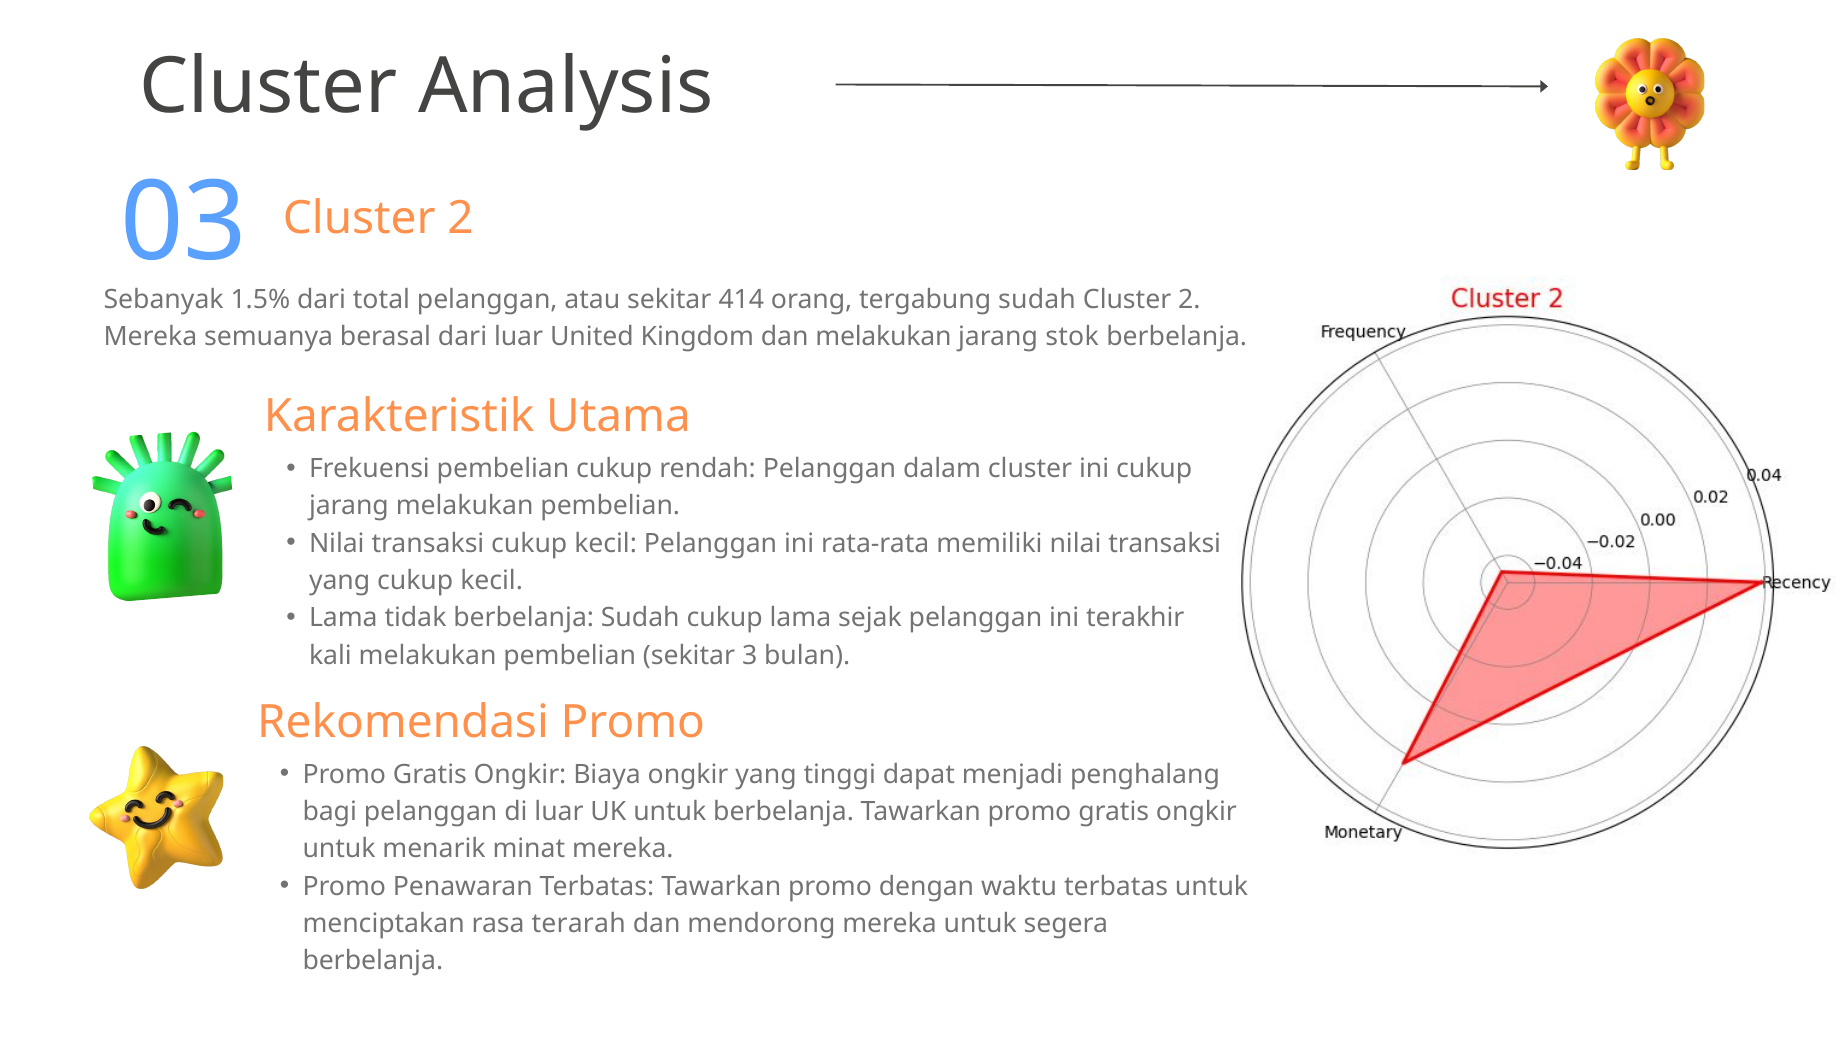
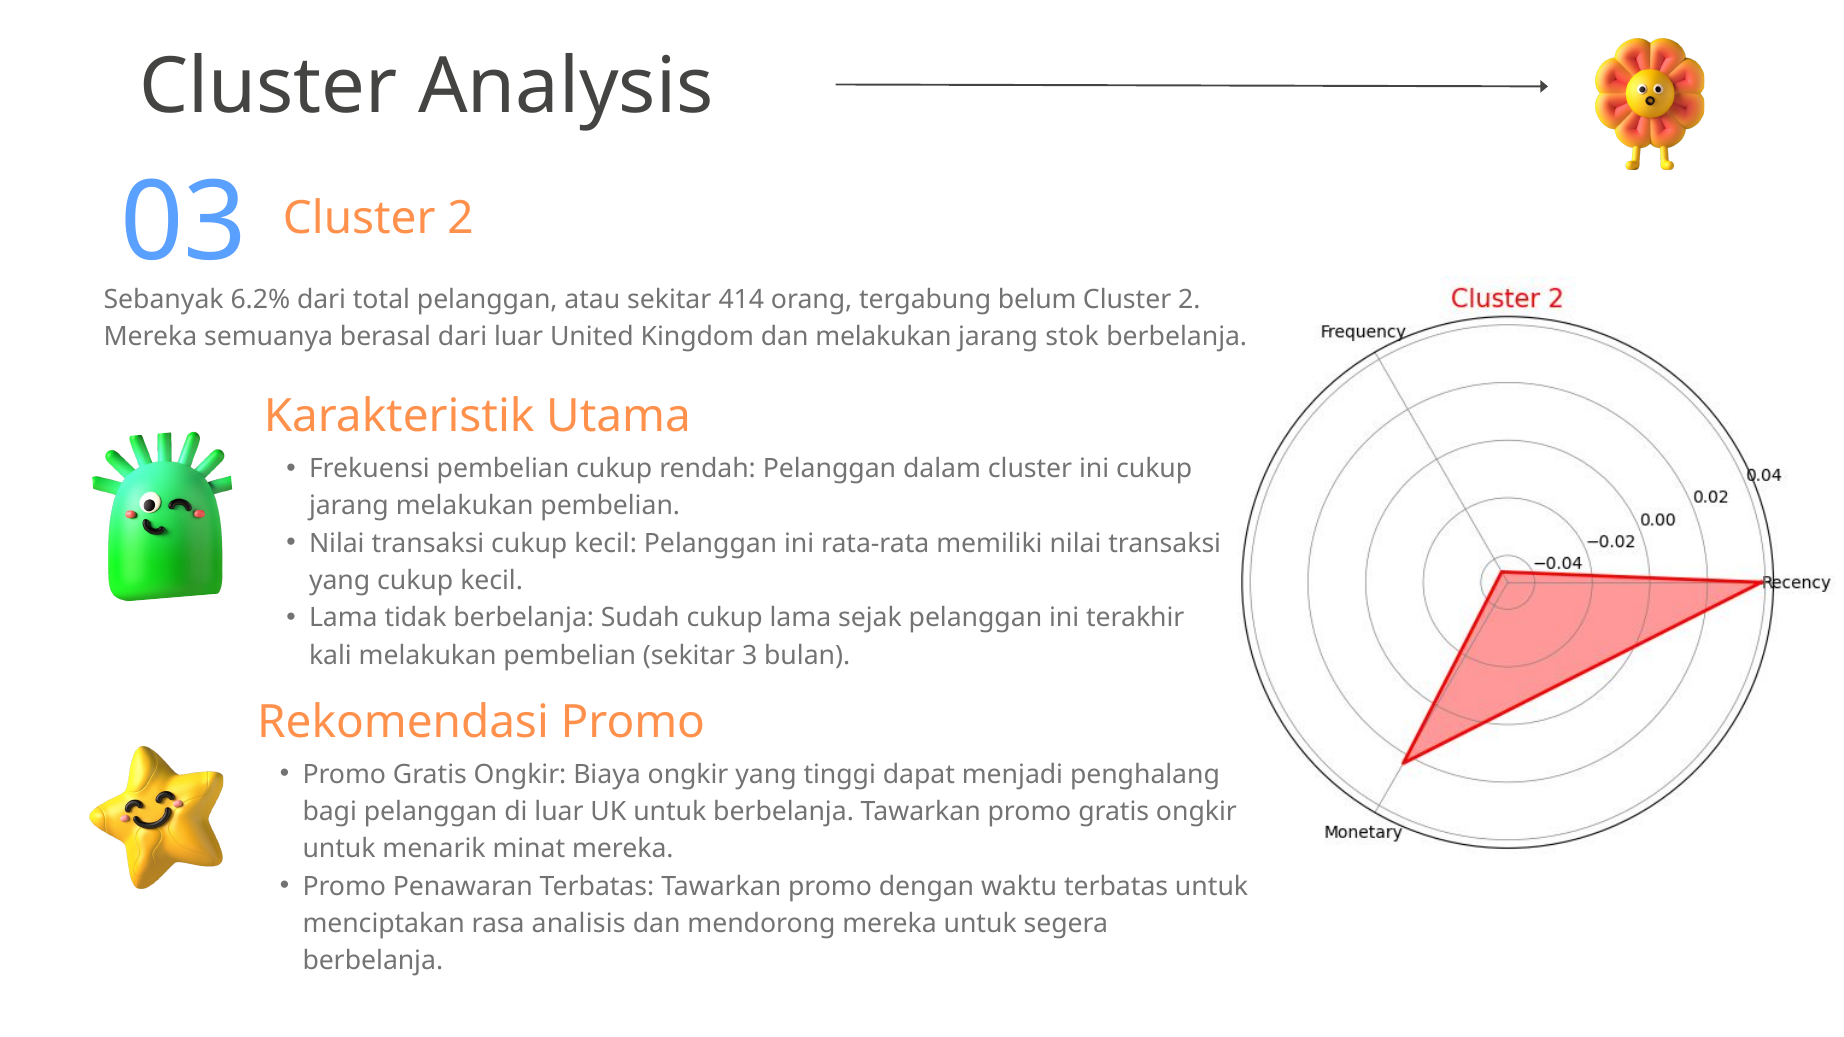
1.5%: 1.5% -> 6.2%
tergabung sudah: sudah -> belum
terarah: terarah -> analisis
